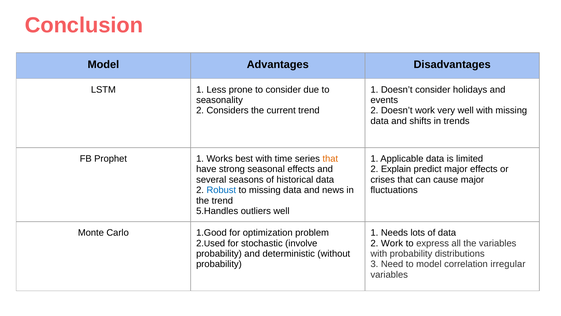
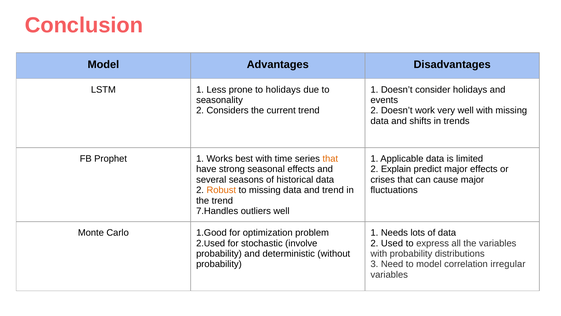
to consider: consider -> holidays
Robust colour: blue -> orange
and news: news -> trend
5.Handles: 5.Handles -> 7.Handles
2 Work: Work -> Used
